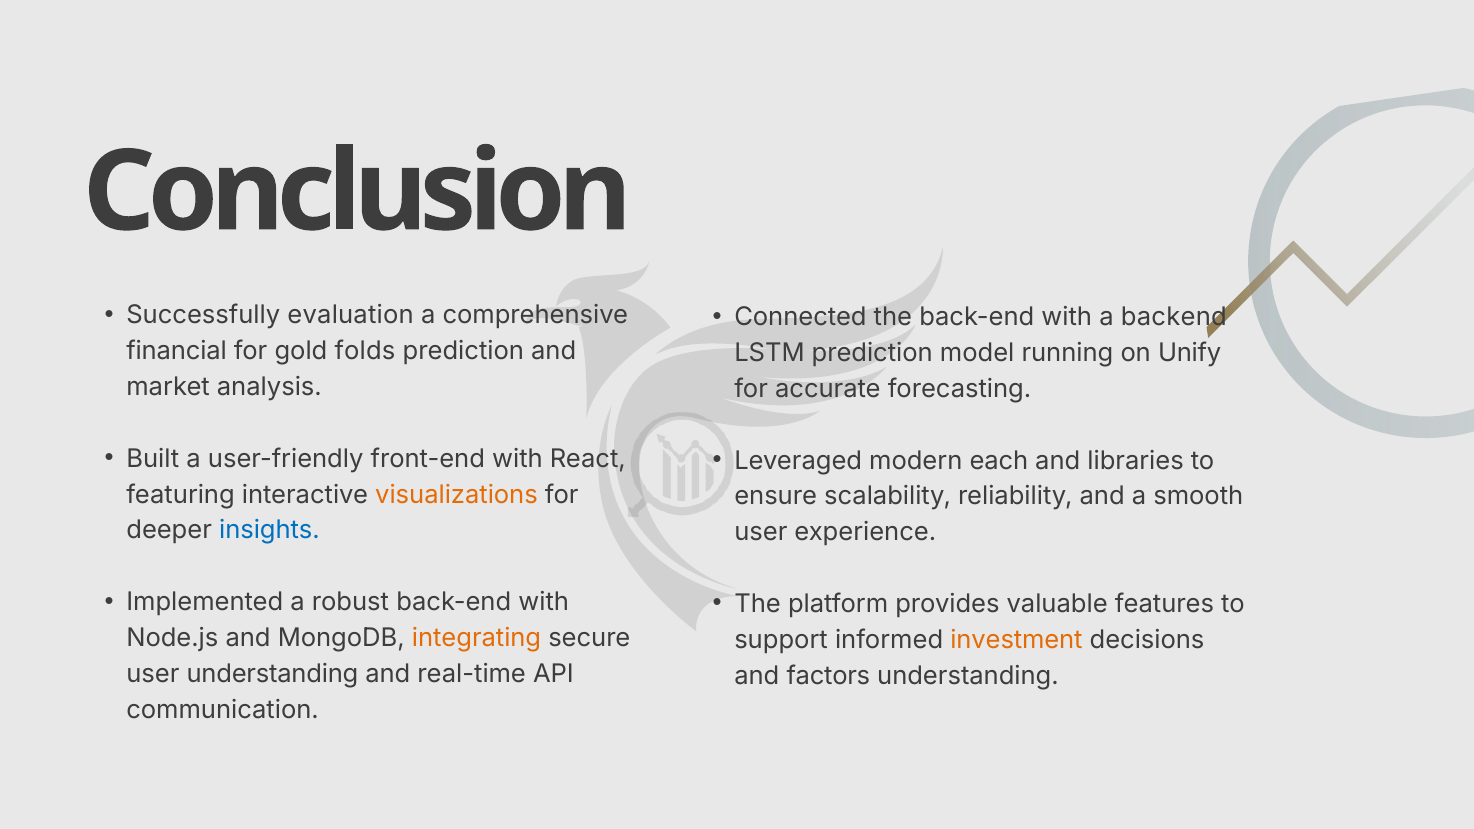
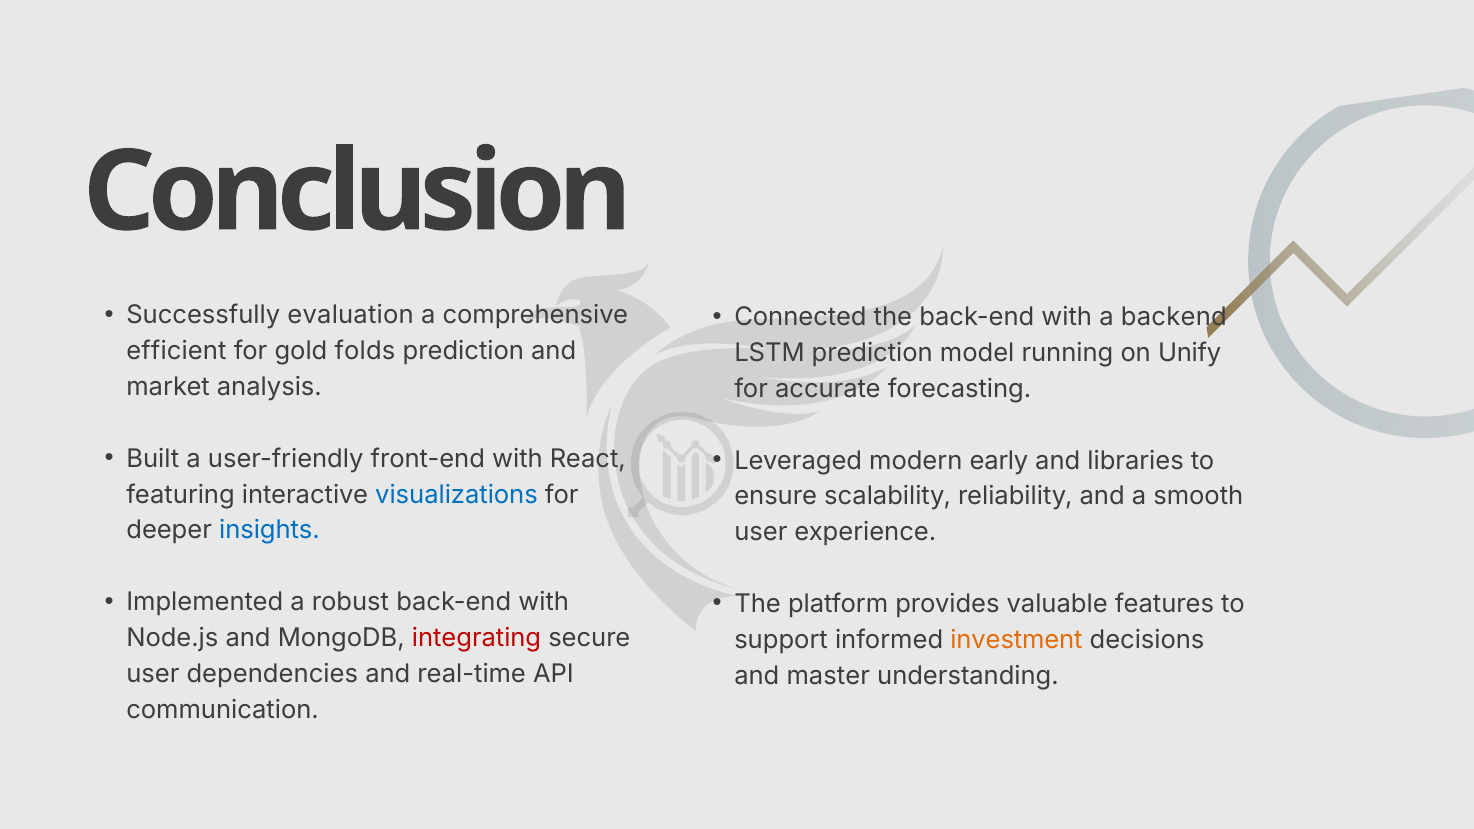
financial: financial -> efficient
each: each -> early
visualizations colour: orange -> blue
integrating colour: orange -> red
user understanding: understanding -> dependencies
factors: factors -> master
